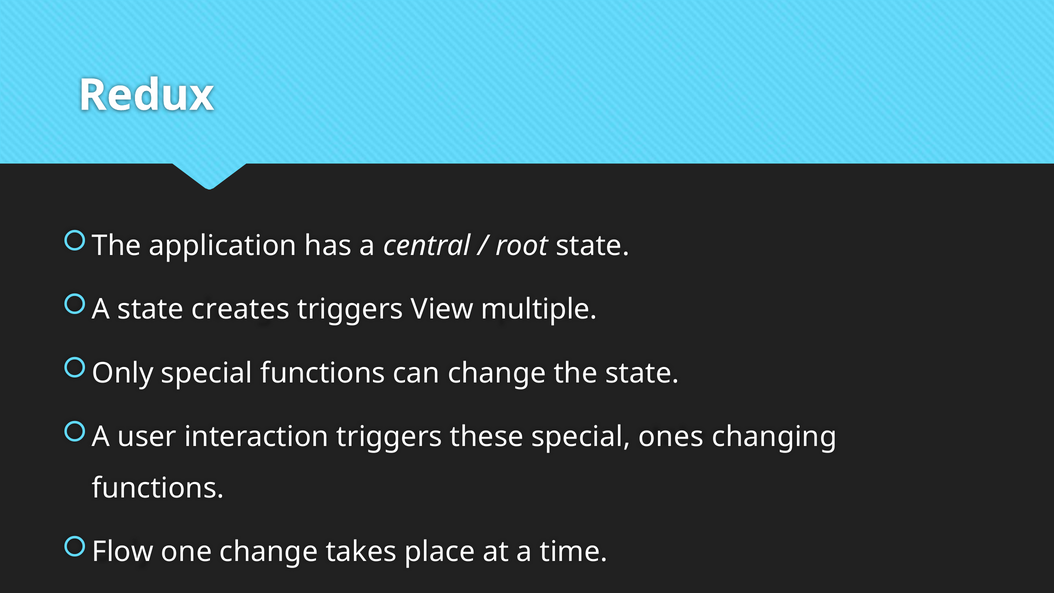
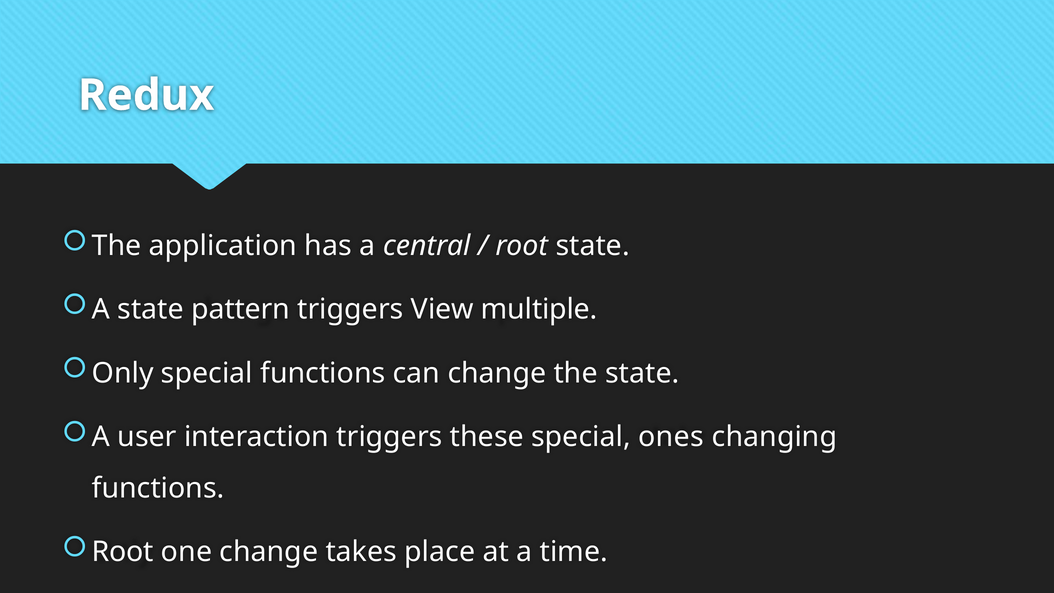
creates: creates -> pattern
Flow at (123, 552): Flow -> Root
